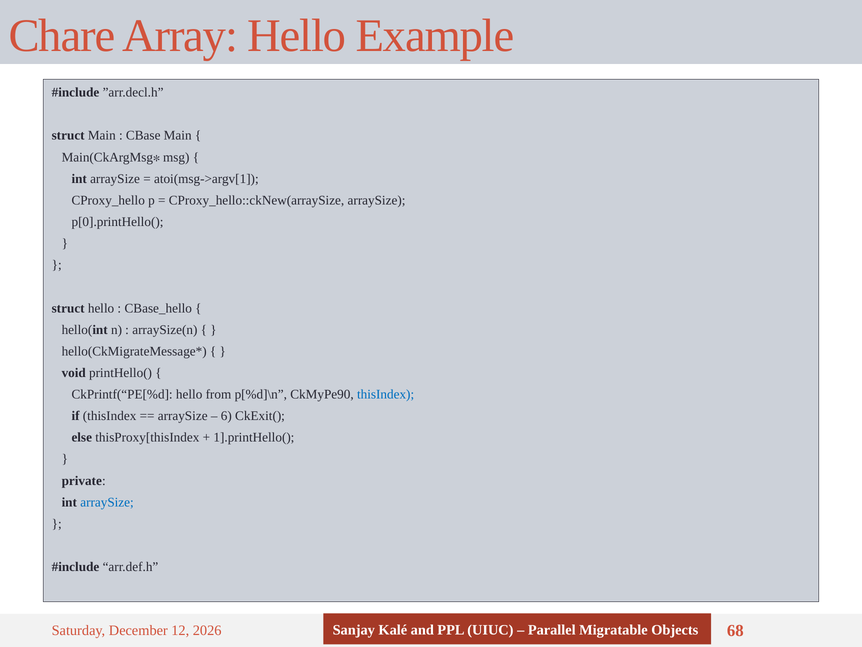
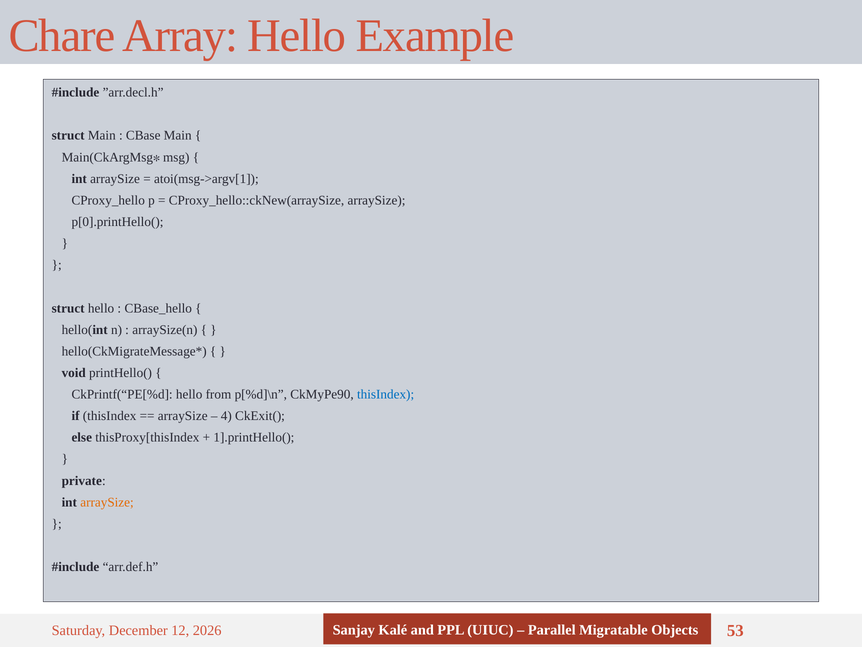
6: 6 -> 4
arraySize at (107, 502) colour: blue -> orange
68: 68 -> 53
